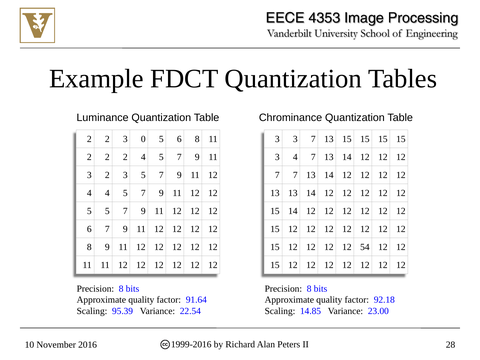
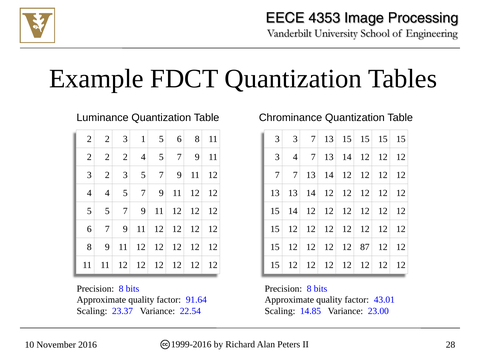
0: 0 -> 1
54: 54 -> 87
92.18: 92.18 -> 43.01
95.39: 95.39 -> 23.37
